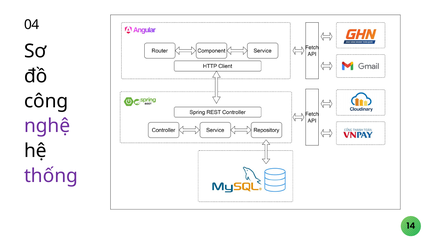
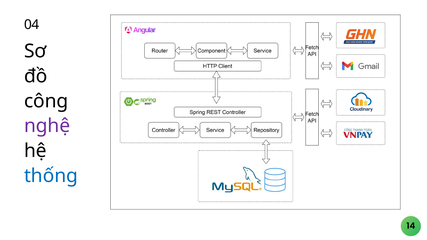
thống colour: purple -> blue
